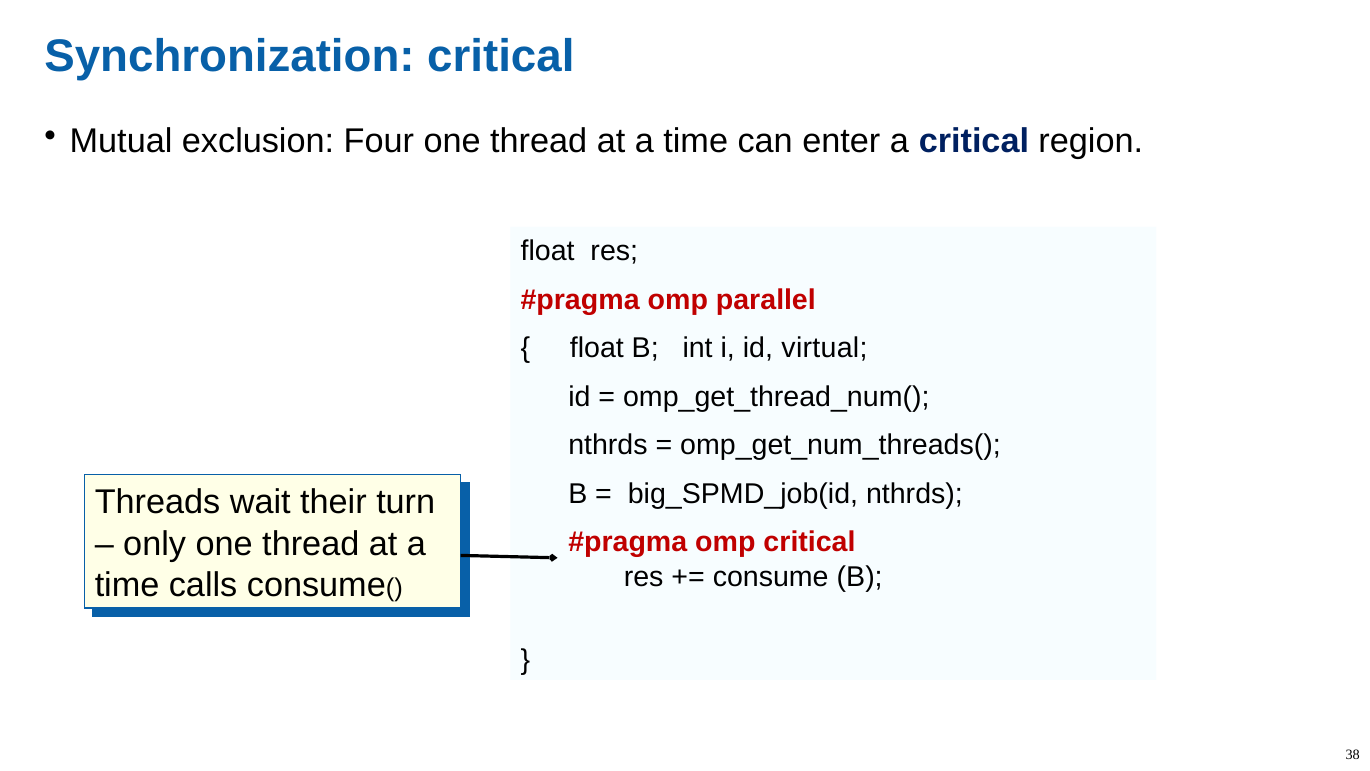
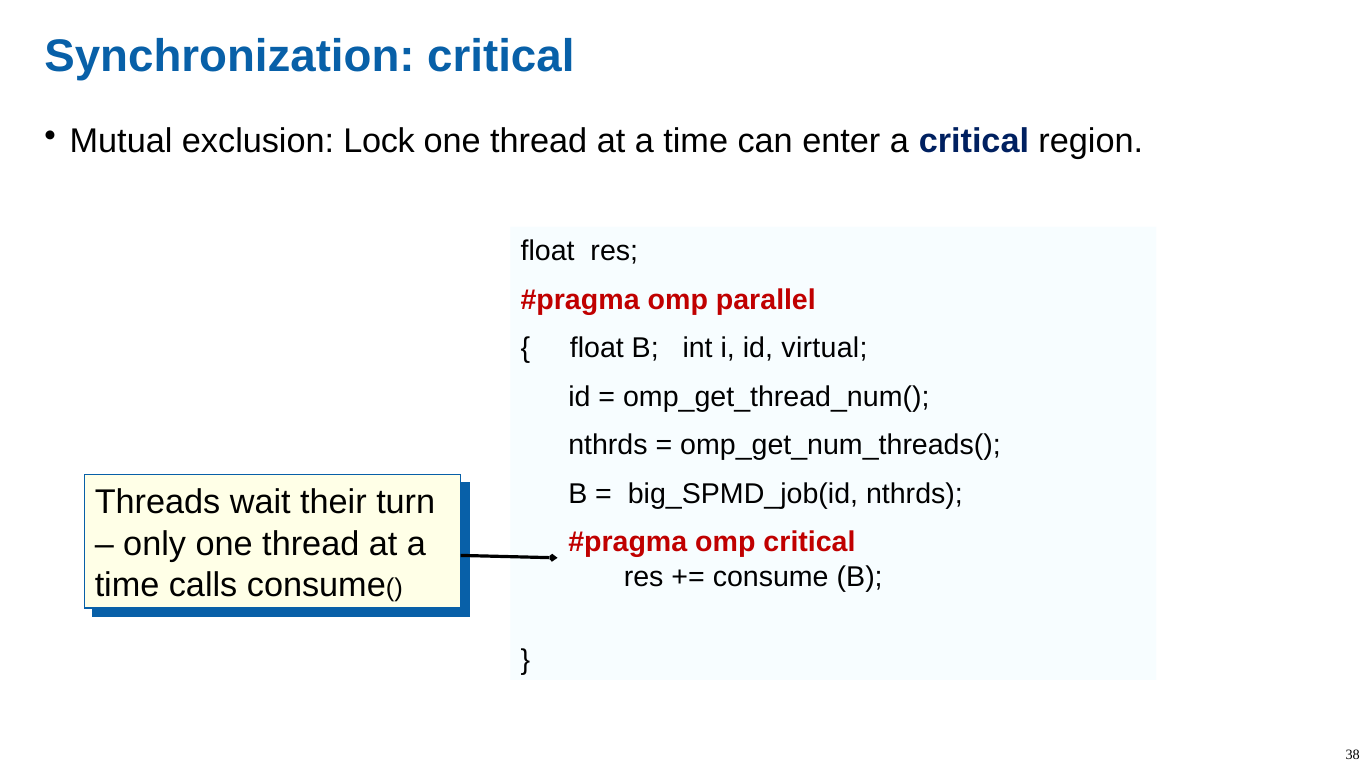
Four: Four -> Lock
